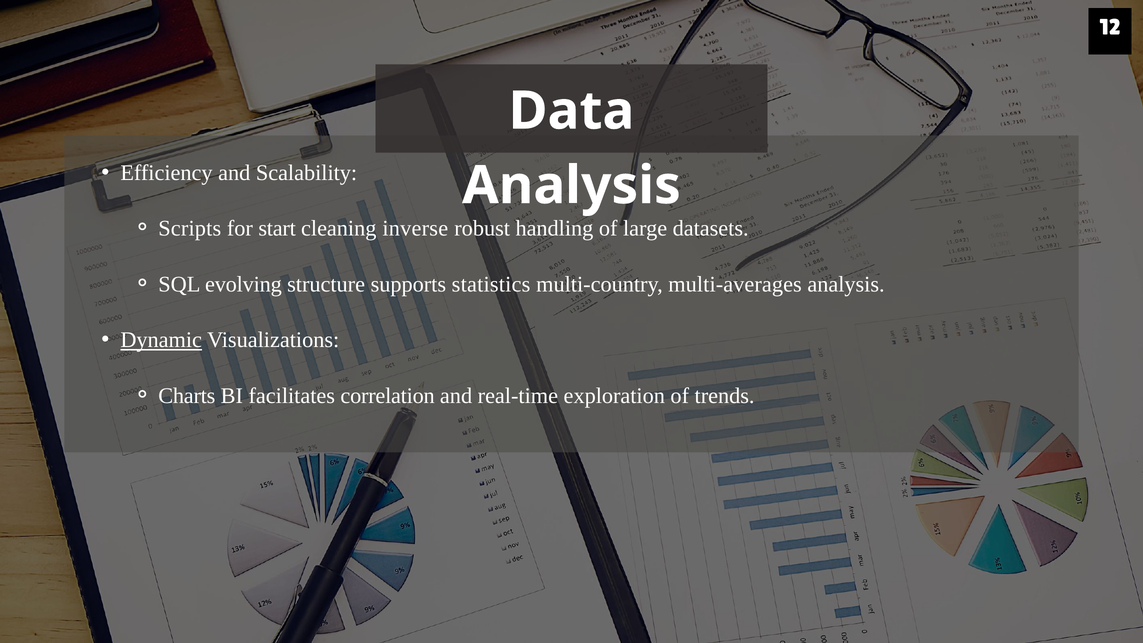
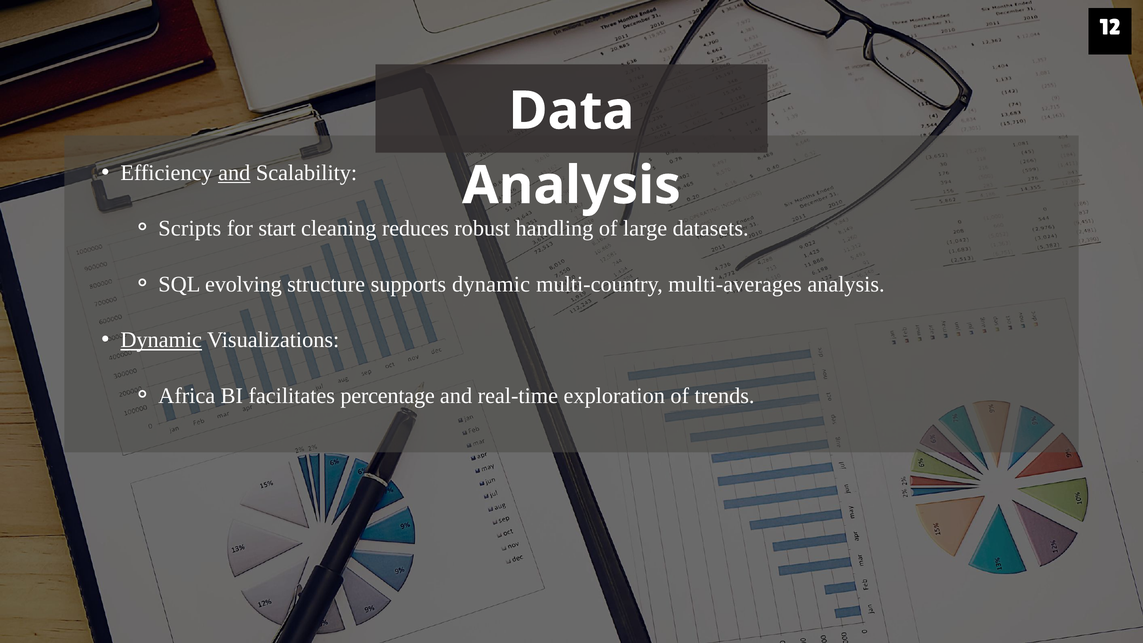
and at (234, 173) underline: none -> present
inverse: inverse -> reduces
supports statistics: statistics -> dynamic
Charts: Charts -> Africa
correlation: correlation -> percentage
